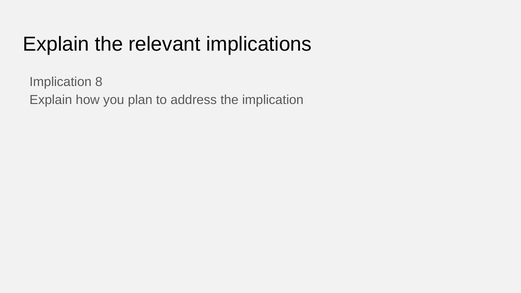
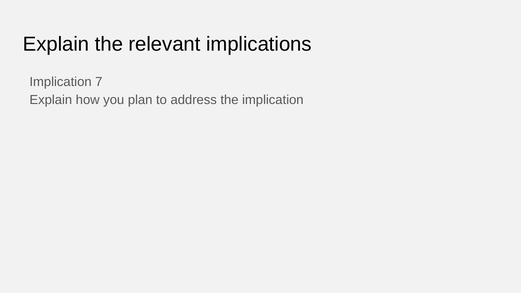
8: 8 -> 7
